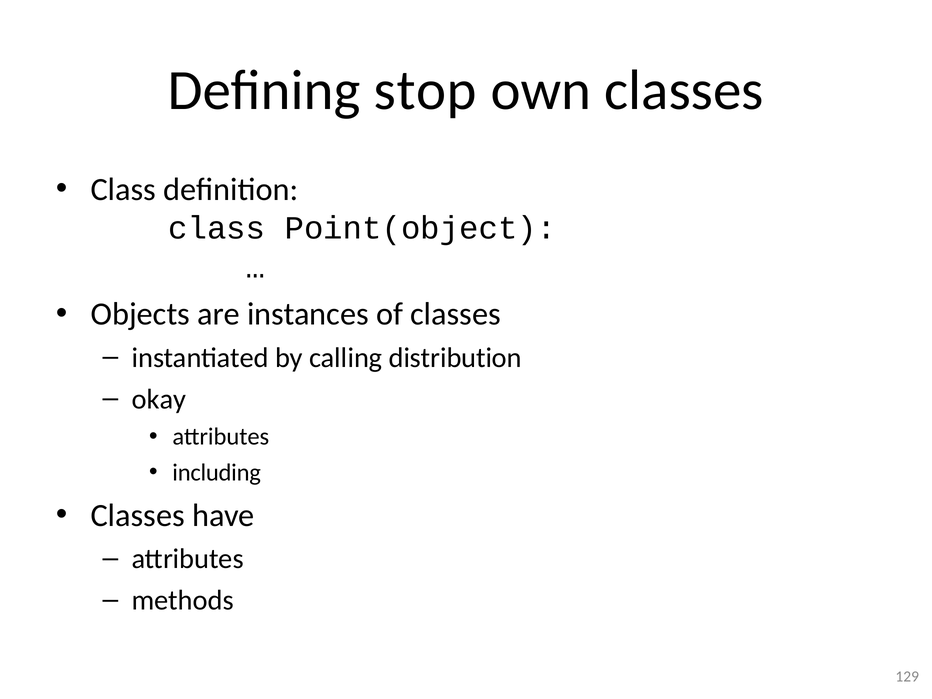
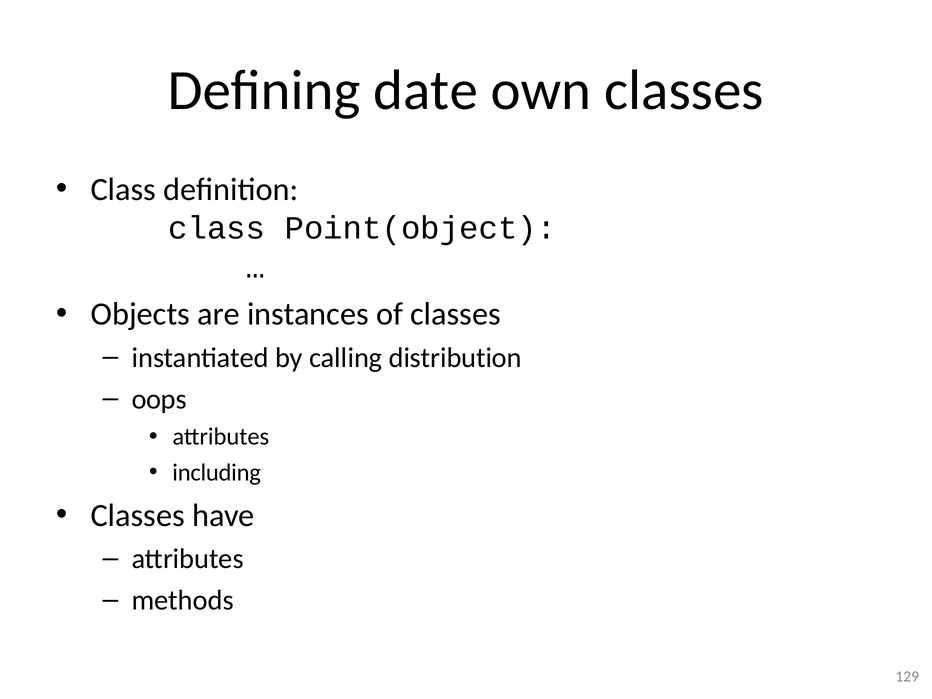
stop: stop -> date
okay: okay -> oops
